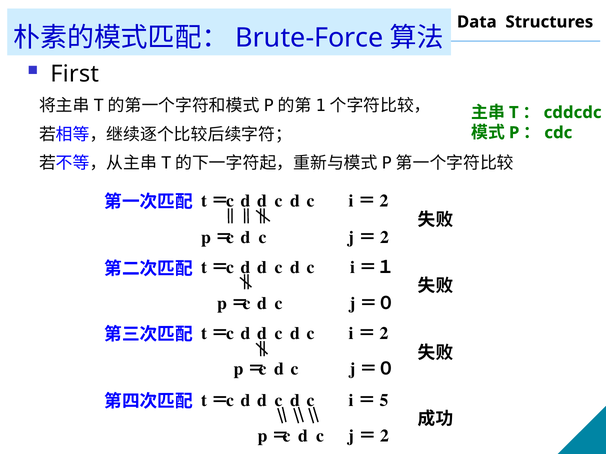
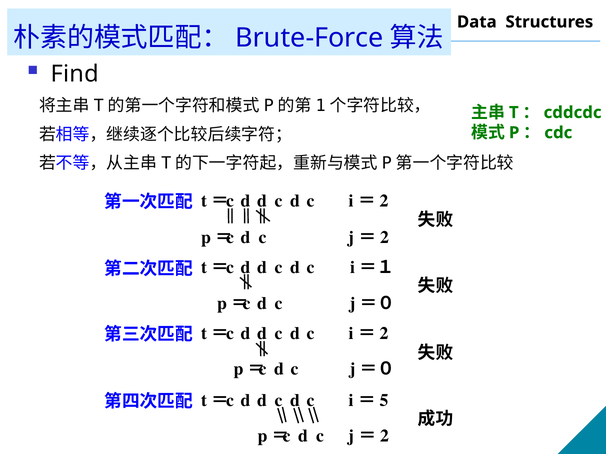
First: First -> Find
